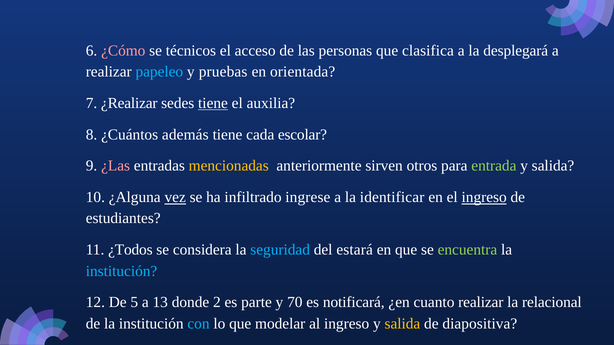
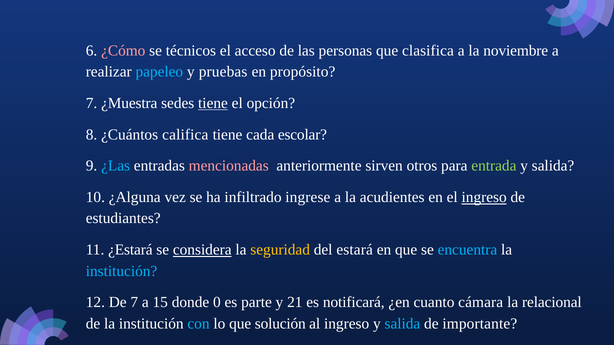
desplegará: desplegará -> noviembre
orientada: orientada -> propósito
¿Realizar: ¿Realizar -> ¿Muestra
auxilia: auxilia -> opción
además: además -> califica
¿Las colour: pink -> light blue
mencionadas colour: yellow -> pink
vez underline: present -> none
identificar: identificar -> acudientes
¿Todos: ¿Todos -> ¿Estará
considera underline: none -> present
seguridad colour: light blue -> yellow
encuentra colour: light green -> light blue
De 5: 5 -> 7
13: 13 -> 15
2: 2 -> 0
70: 70 -> 21
cuanto realizar: realizar -> cámara
modelar: modelar -> solución
salida at (402, 324) colour: yellow -> light blue
diapositiva: diapositiva -> importante
